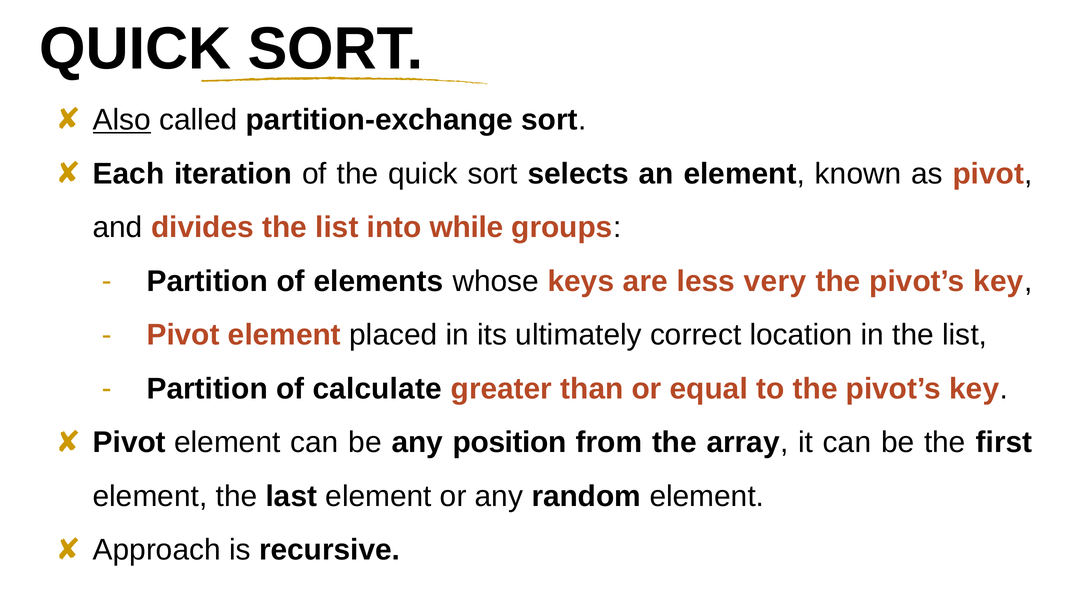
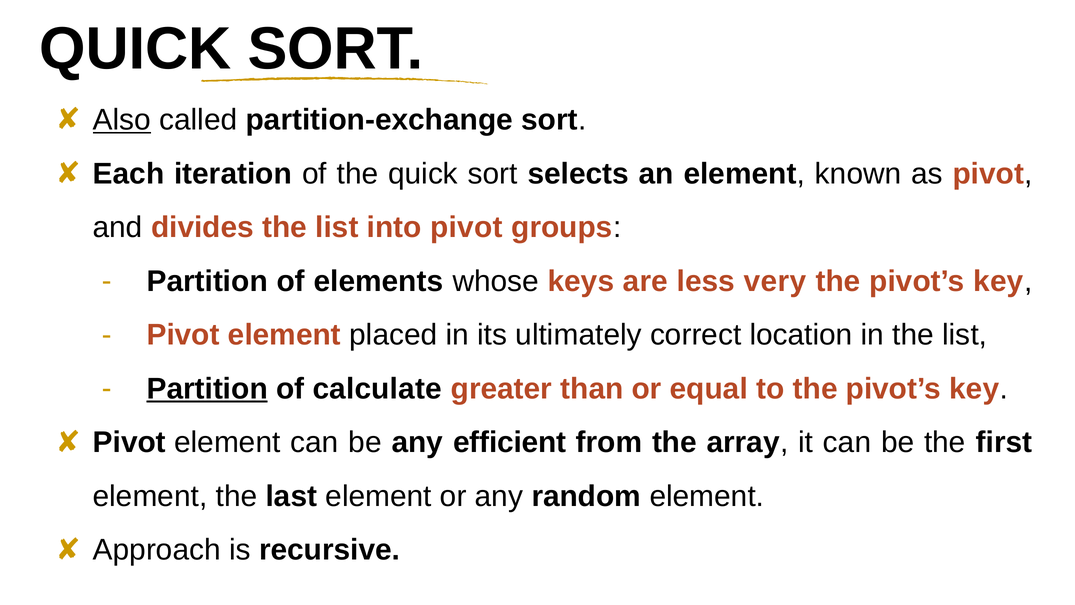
into while: while -> pivot
Partition at (207, 389) underline: none -> present
position: position -> efficient
